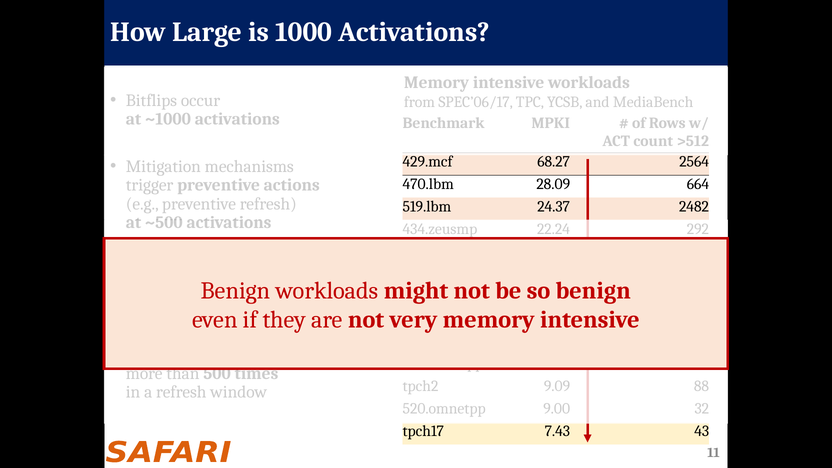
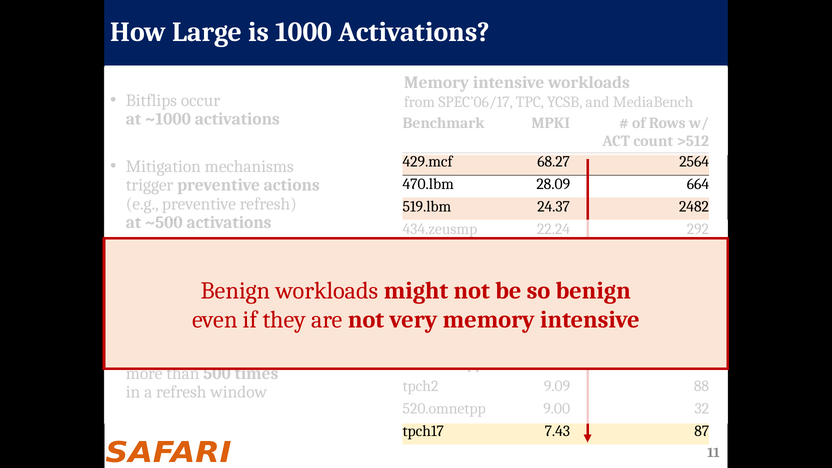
43: 43 -> 87
